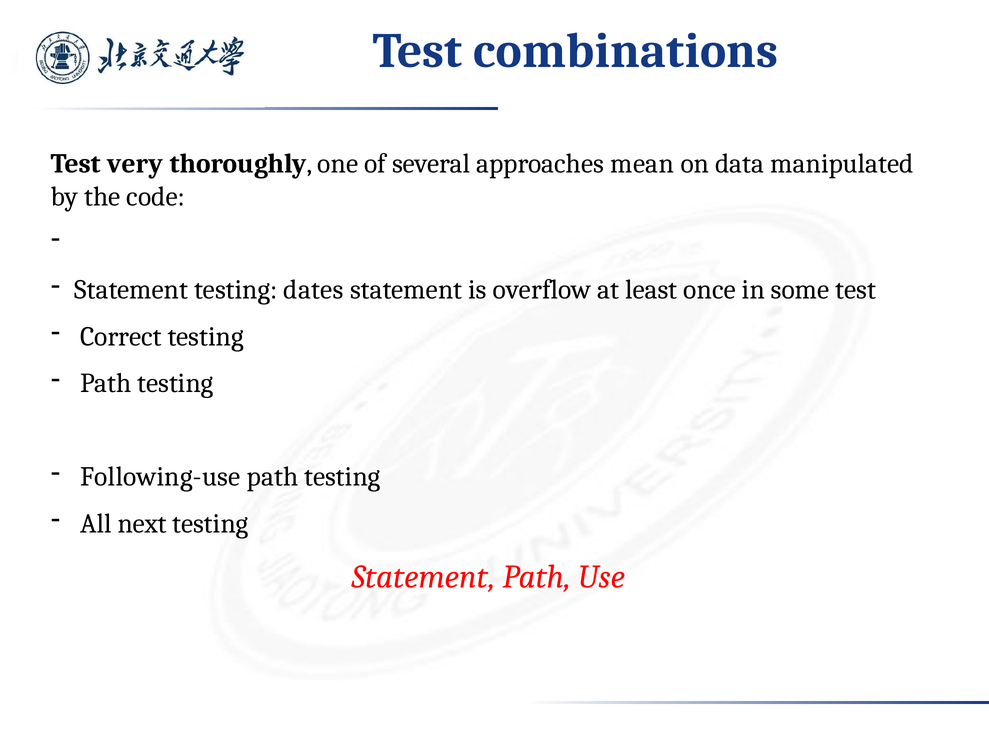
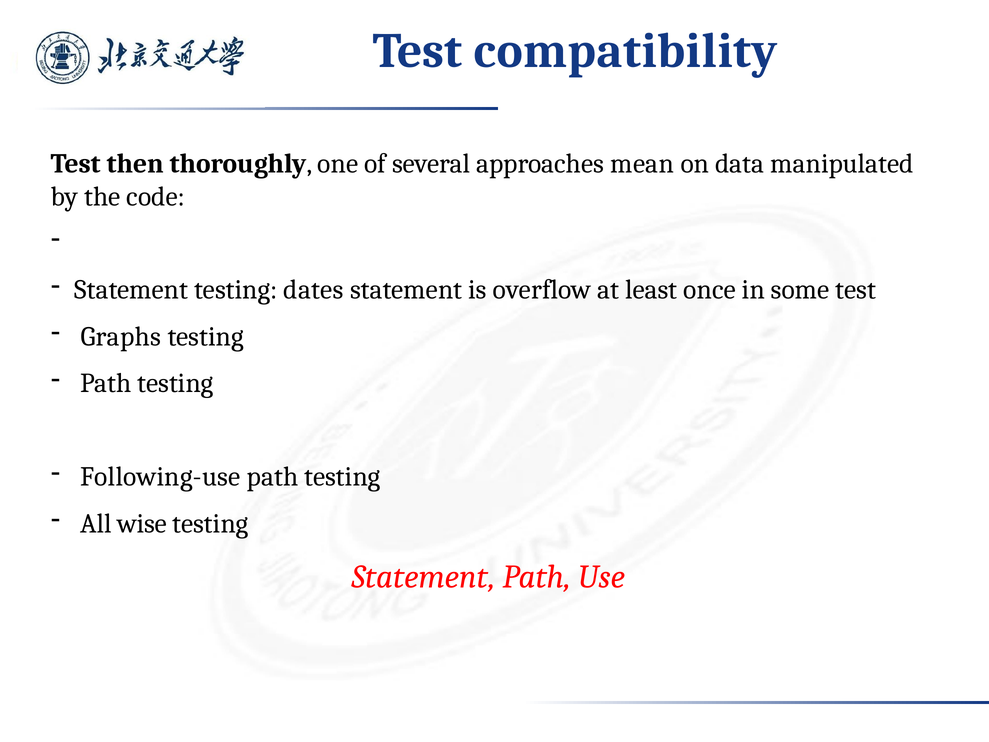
combinations: combinations -> compatibility
very: very -> then
Correct: Correct -> Graphs
next: next -> wise
